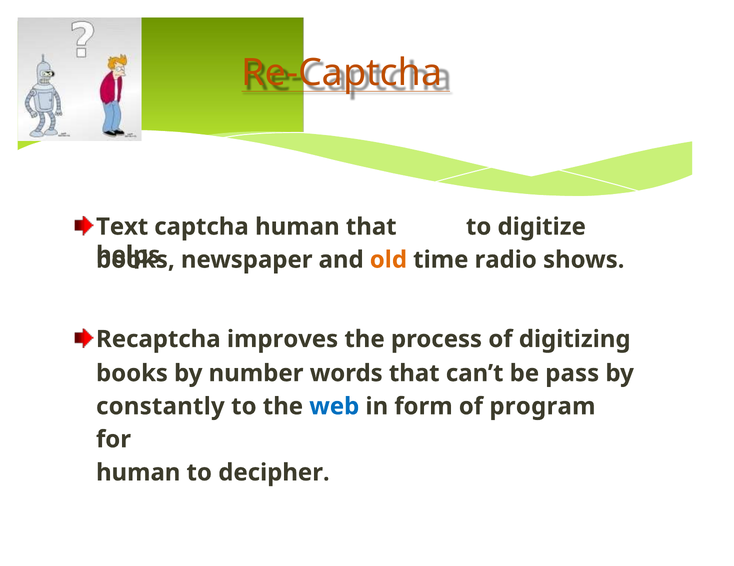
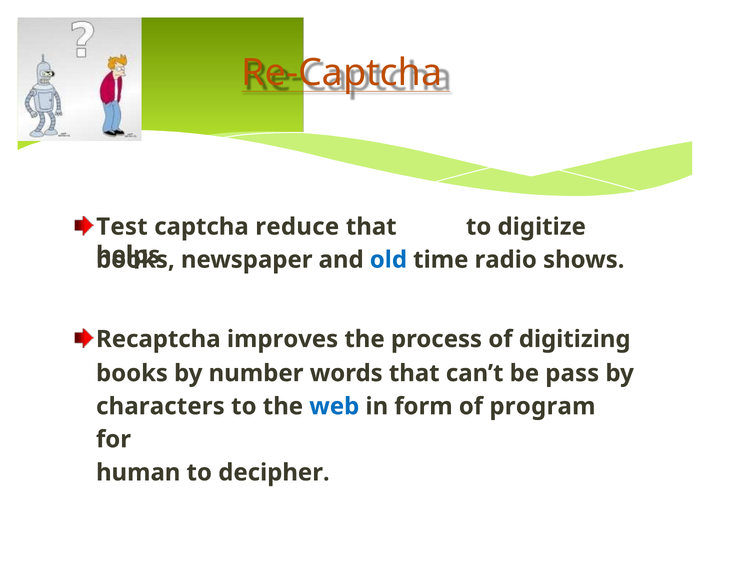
Text: Text -> Test
captcha human: human -> reduce
old colour: orange -> blue
constantly: constantly -> characters
